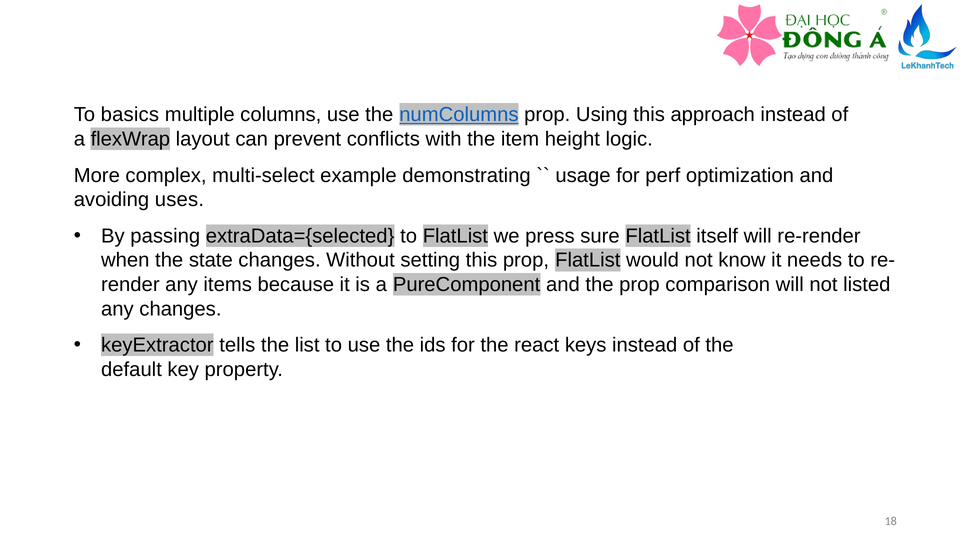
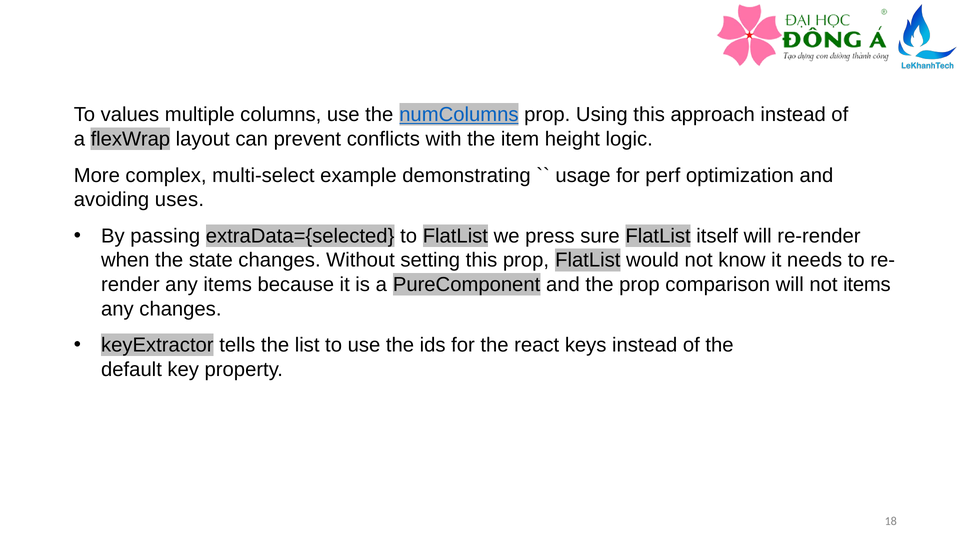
basics: basics -> values
not listed: listed -> items
